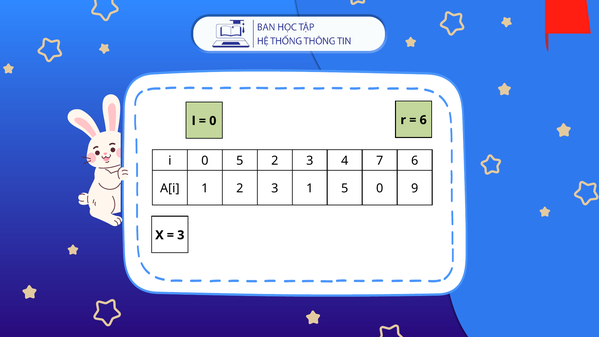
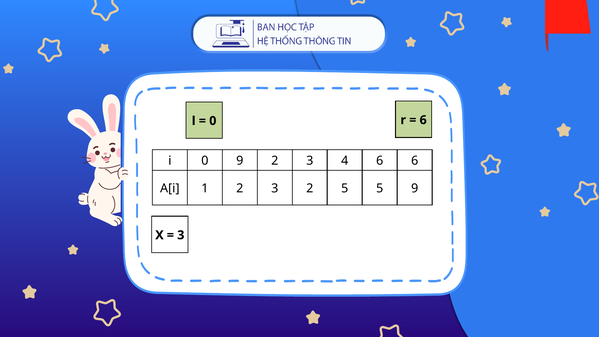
0 5: 5 -> 9
4 7: 7 -> 6
3 1: 1 -> 2
5 0: 0 -> 5
